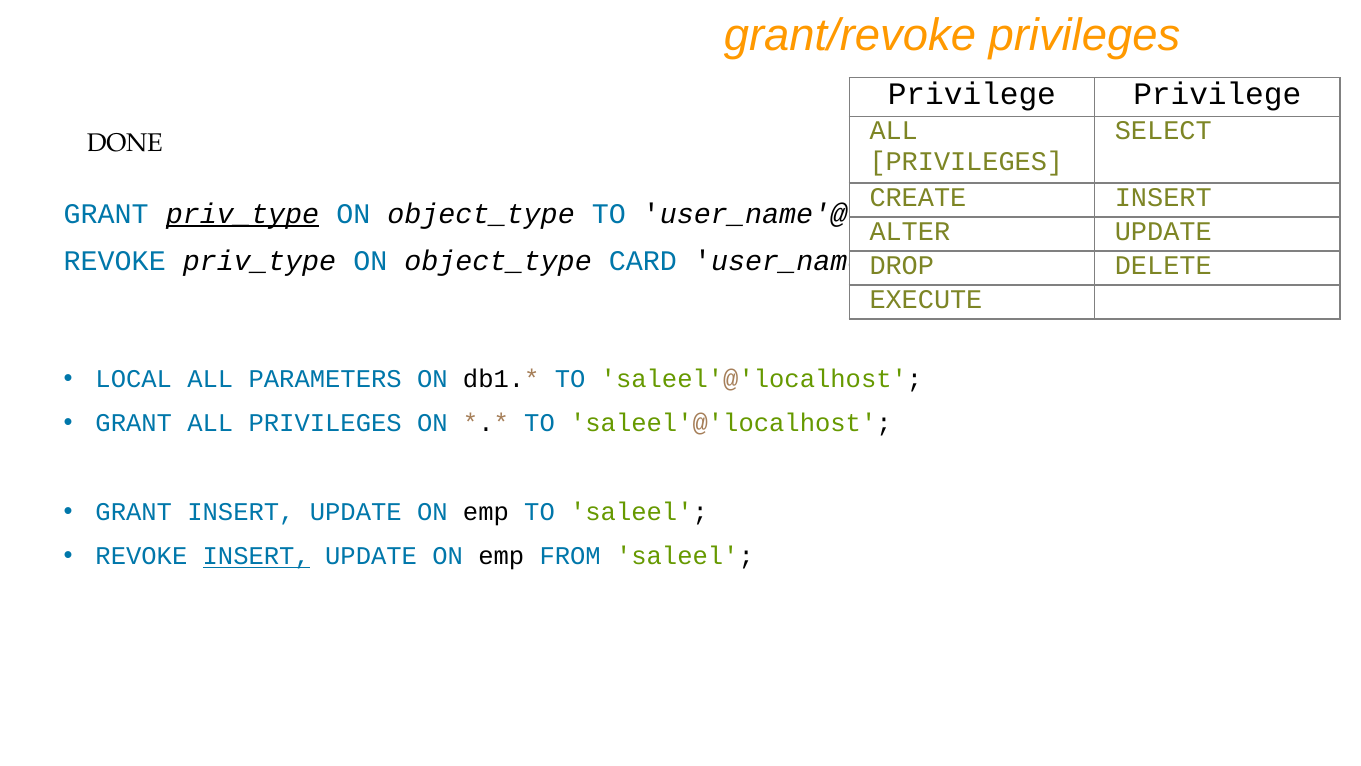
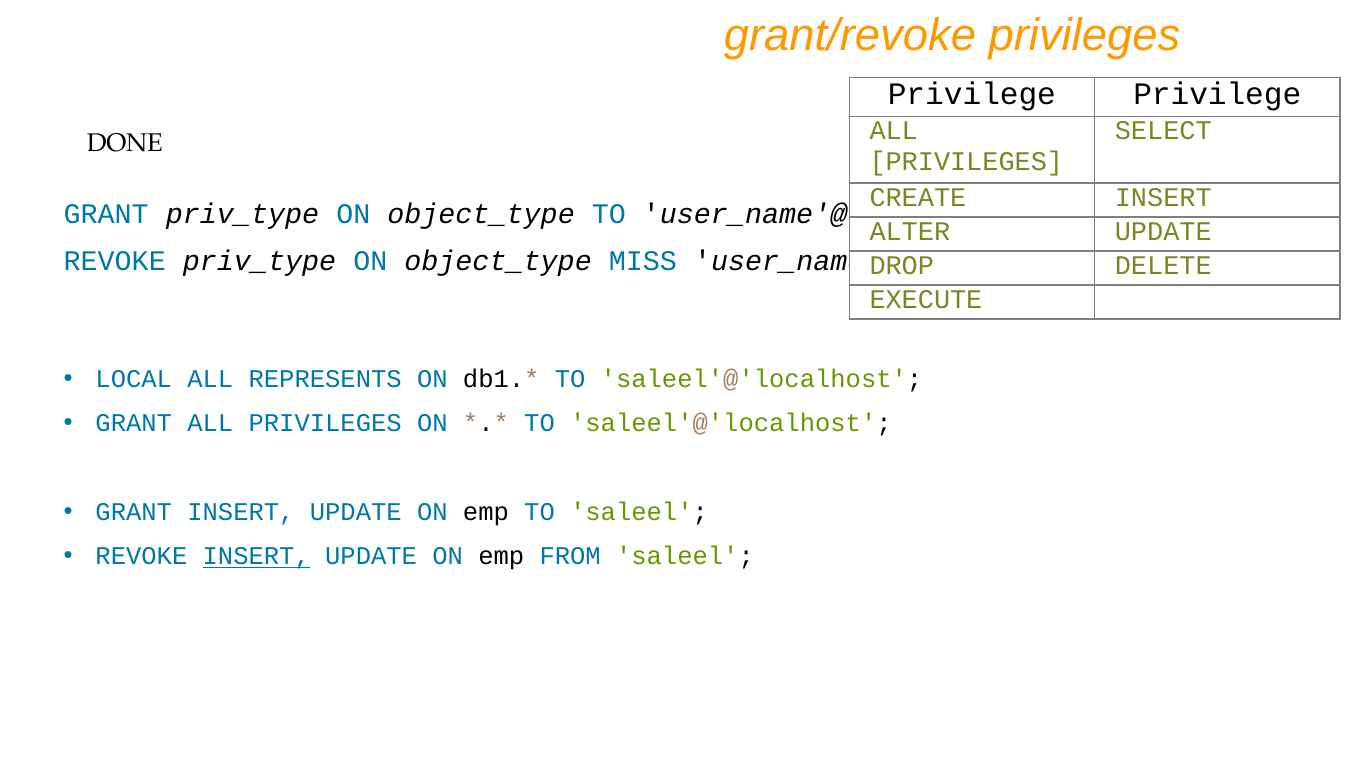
priv_type at (242, 214) underline: present -> none
CARD: CARD -> MISS
PARAMETERS: PARAMETERS -> REPRESENTS
